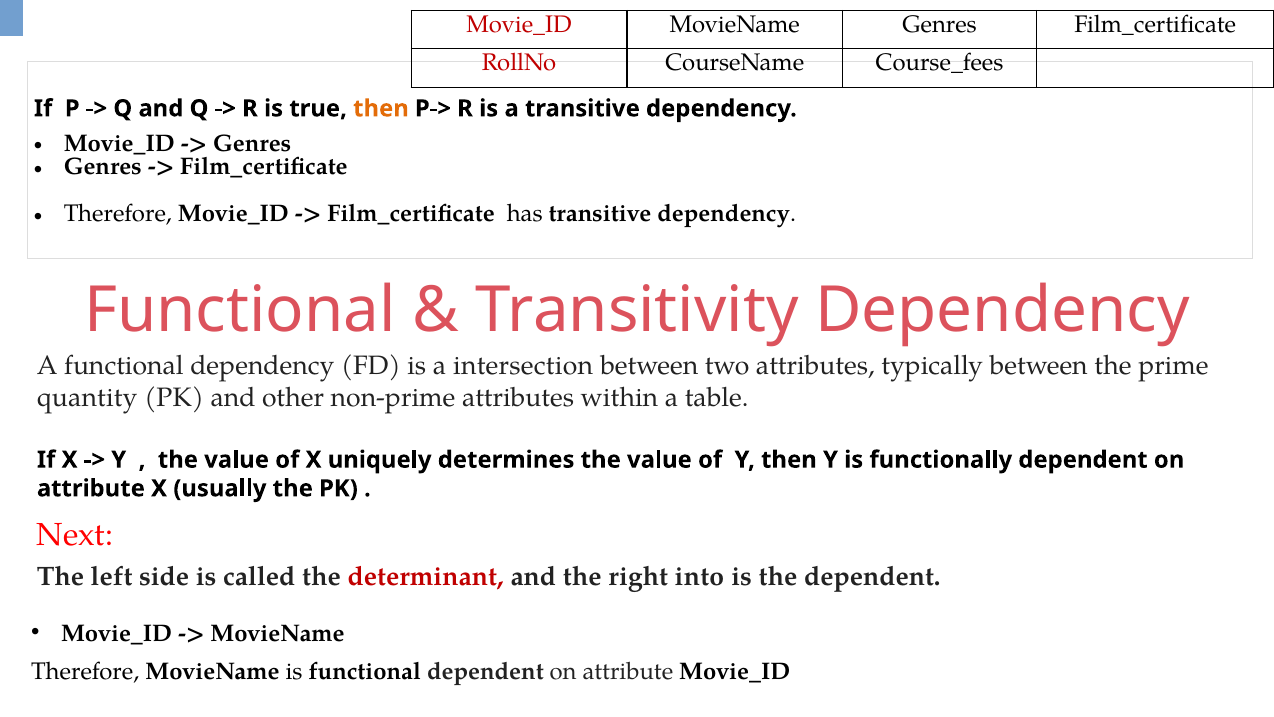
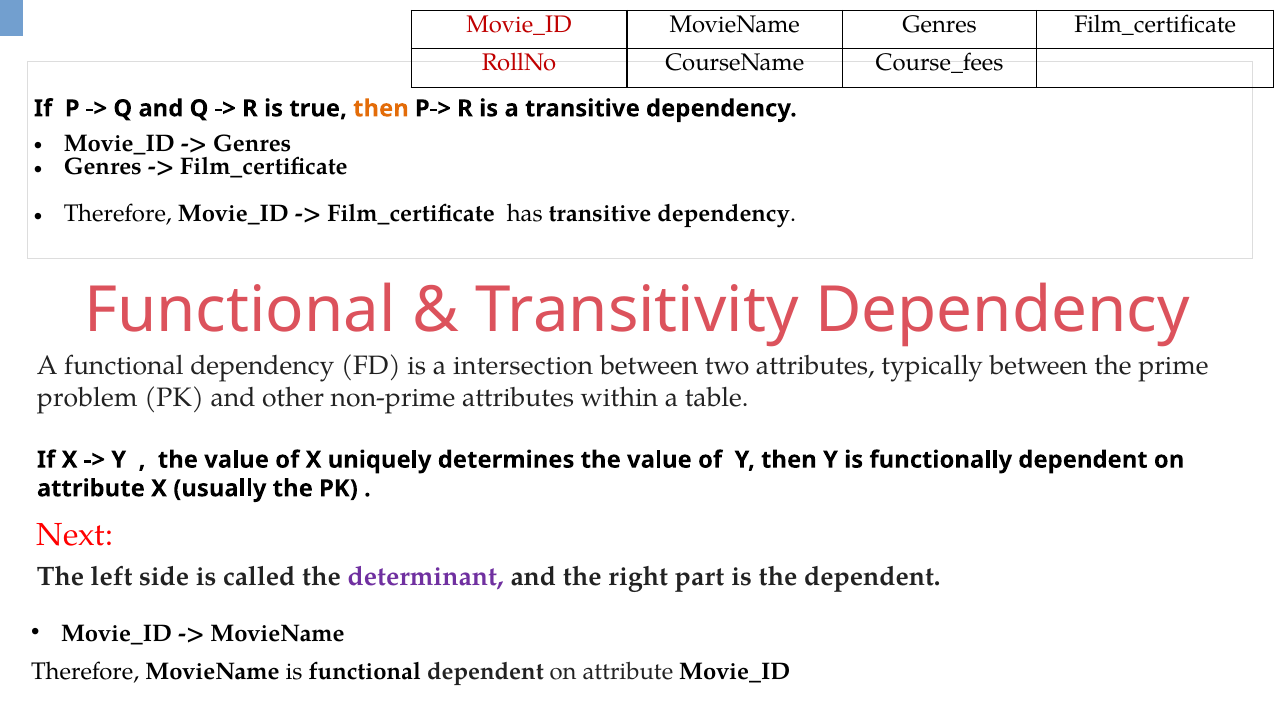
quantity: quantity -> problem
determinant colour: red -> purple
into: into -> part
